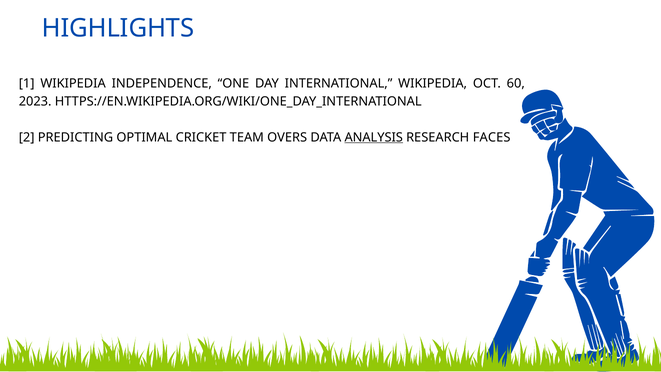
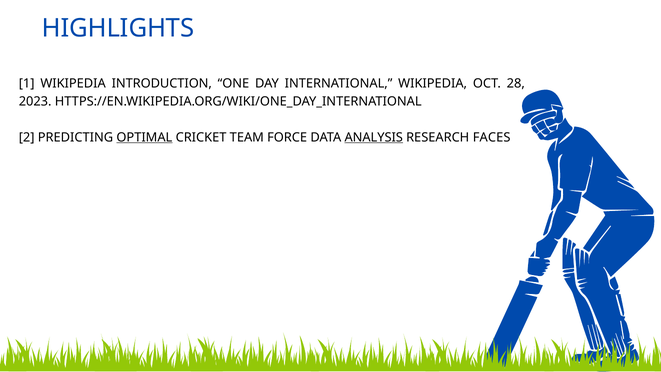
INDEPENDENCE: INDEPENDENCE -> INTRODUCTION
60: 60 -> 28
OPTIMAL underline: none -> present
OVERS: OVERS -> FORCE
